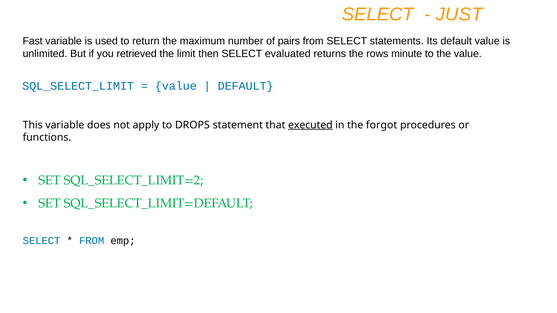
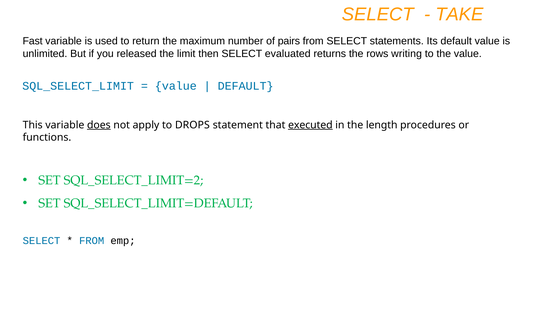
JUST: JUST -> TAKE
retrieved: retrieved -> released
minute: minute -> writing
does underline: none -> present
forgot: forgot -> length
